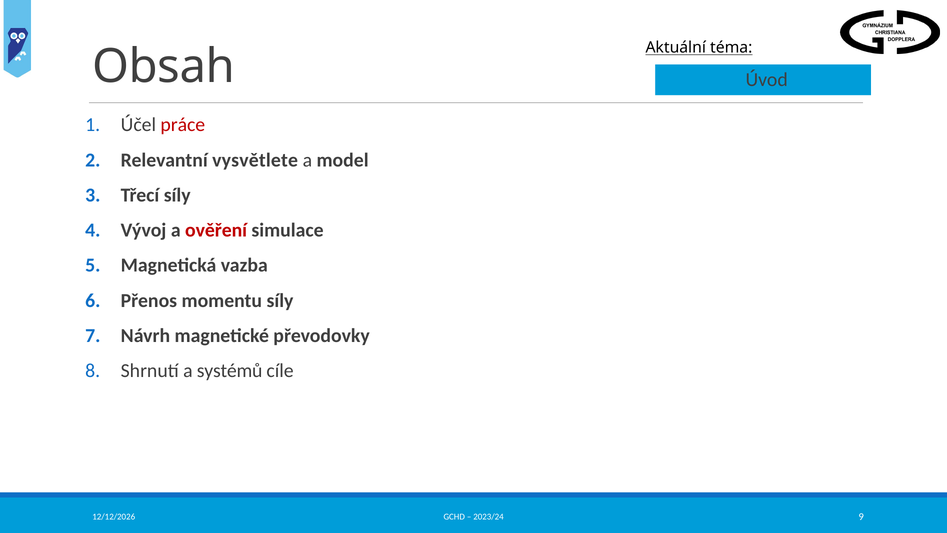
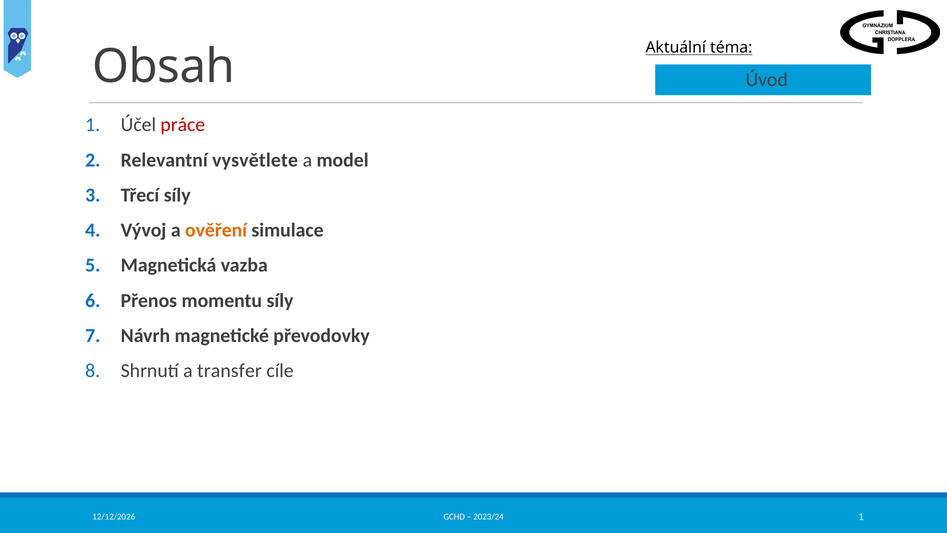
ověření colour: red -> orange
systémů: systémů -> transfer
2023/24 9: 9 -> 1
